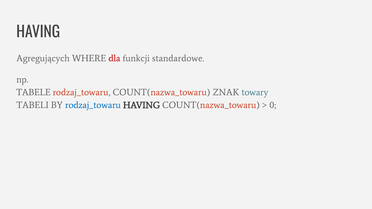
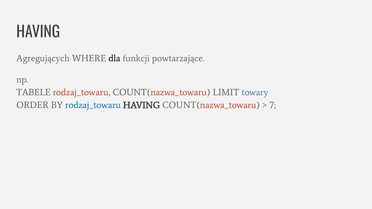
dla colour: red -> black
standardowe: standardowe -> powtarzające
ZNAK: ZNAK -> LIMIT
TABELI: TABELI -> ORDER
0: 0 -> 7
